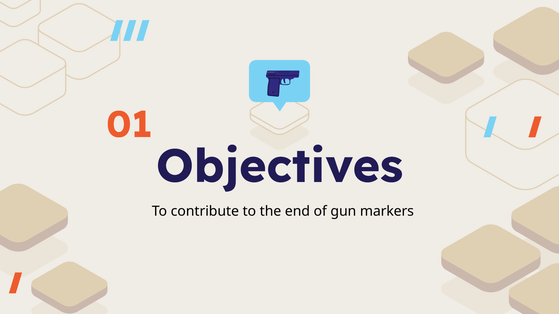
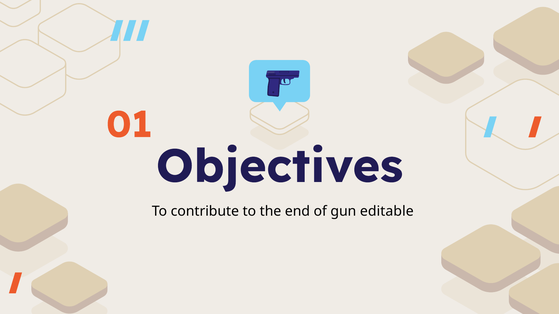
markers: markers -> editable
